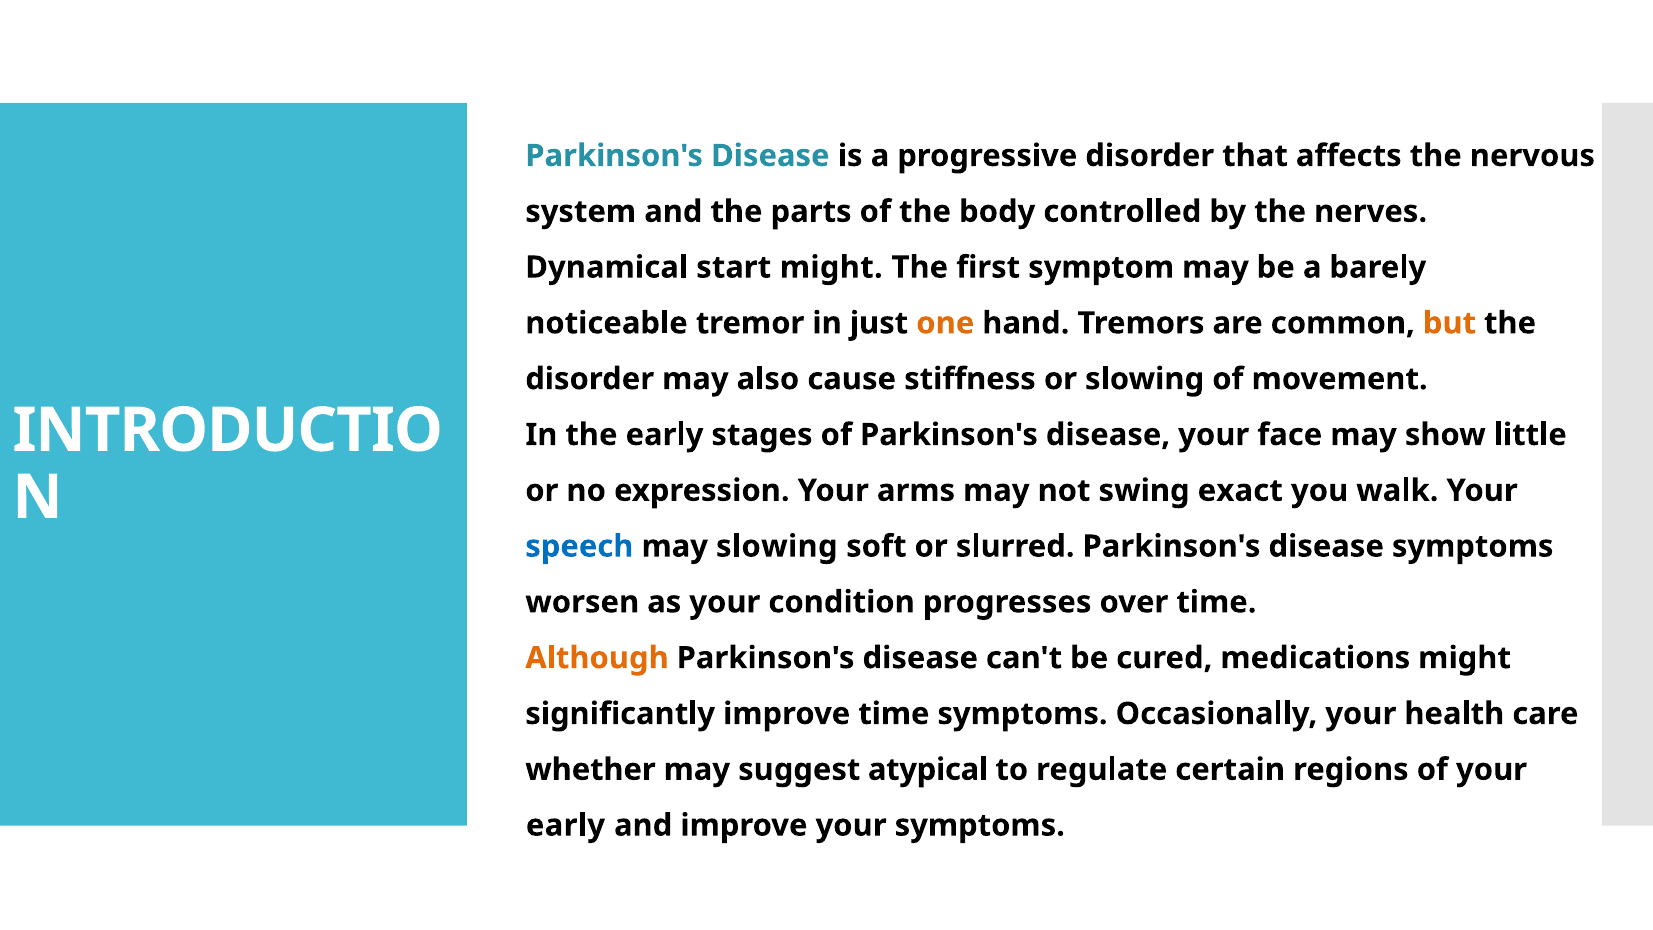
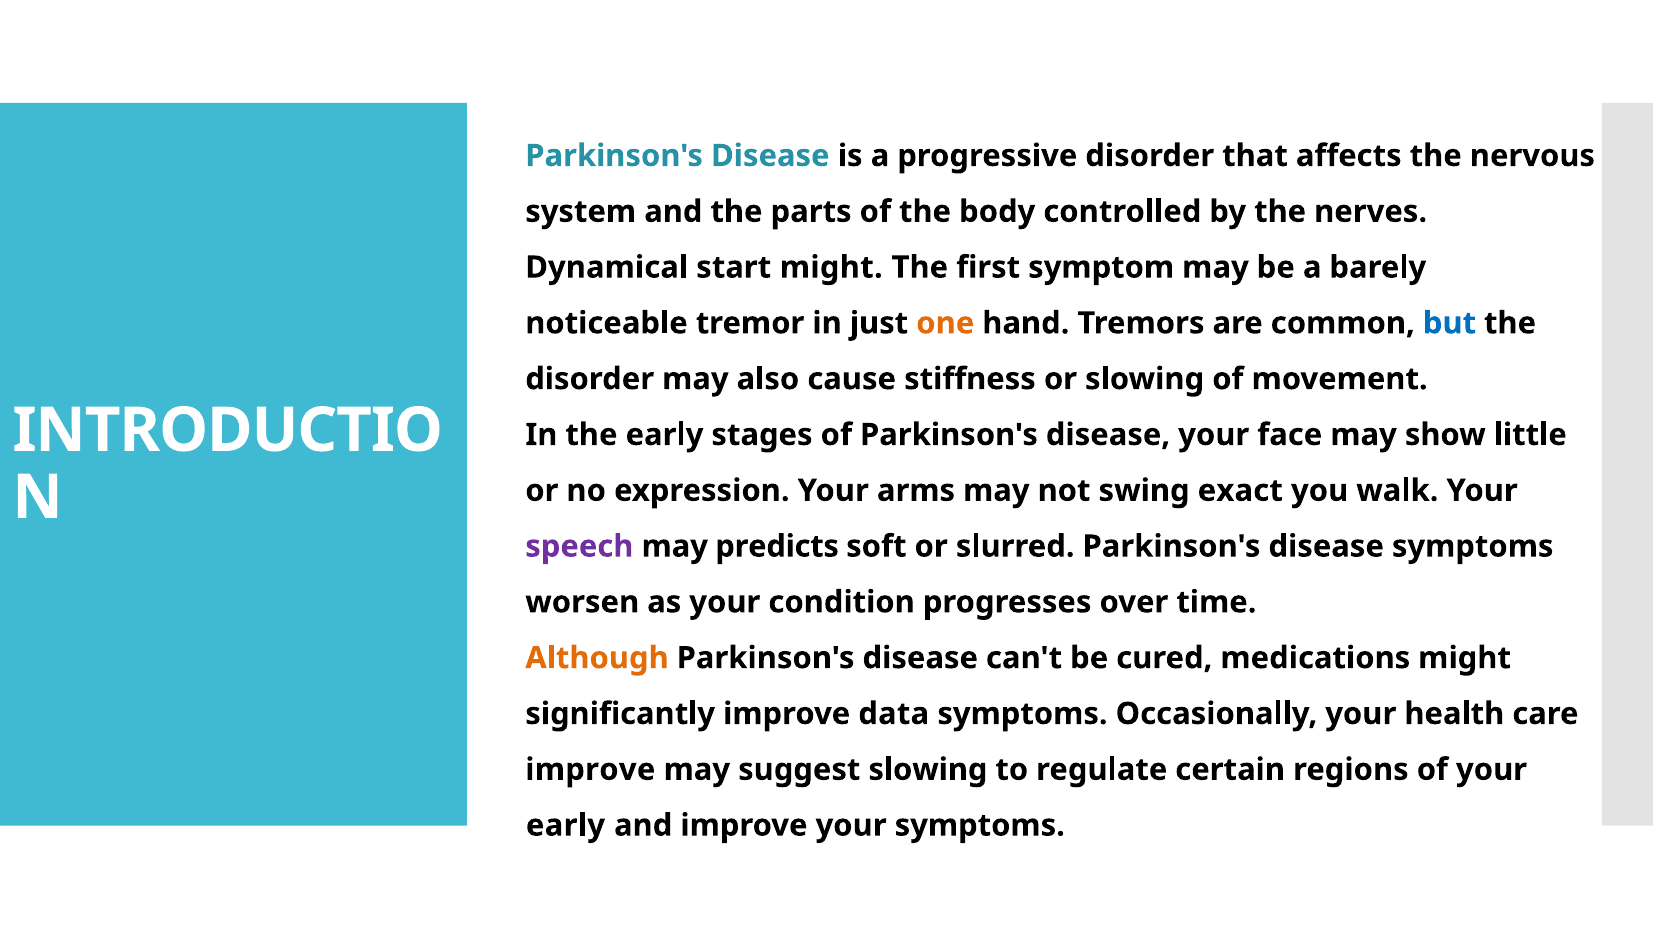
but colour: orange -> blue
speech colour: blue -> purple
may slowing: slowing -> predicts
improve time: time -> data
whether at (590, 769): whether -> improve
suggest atypical: atypical -> slowing
